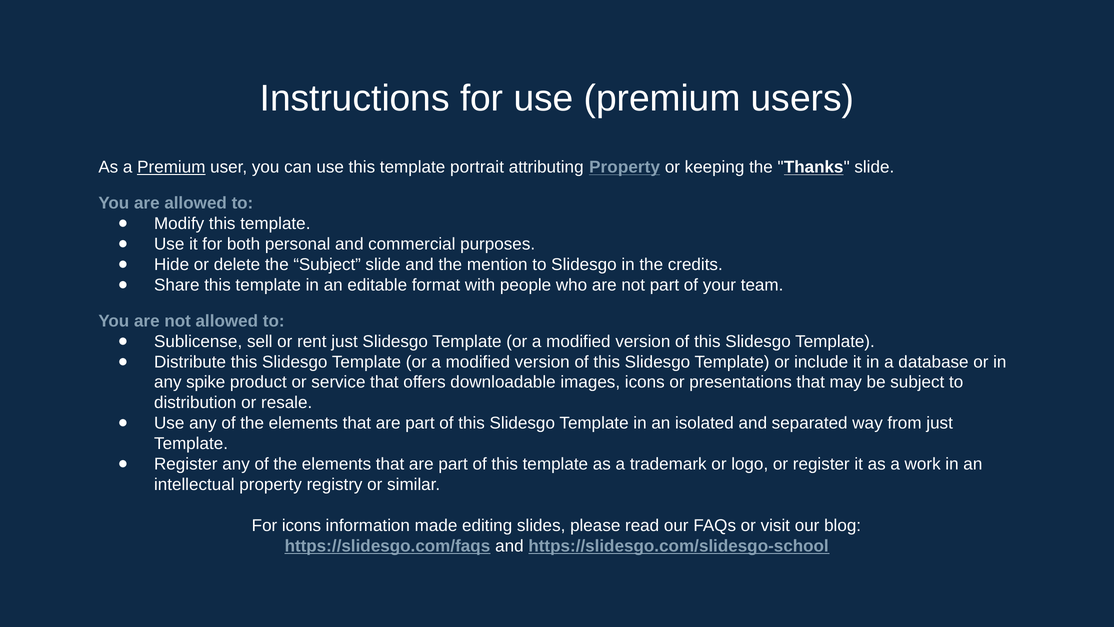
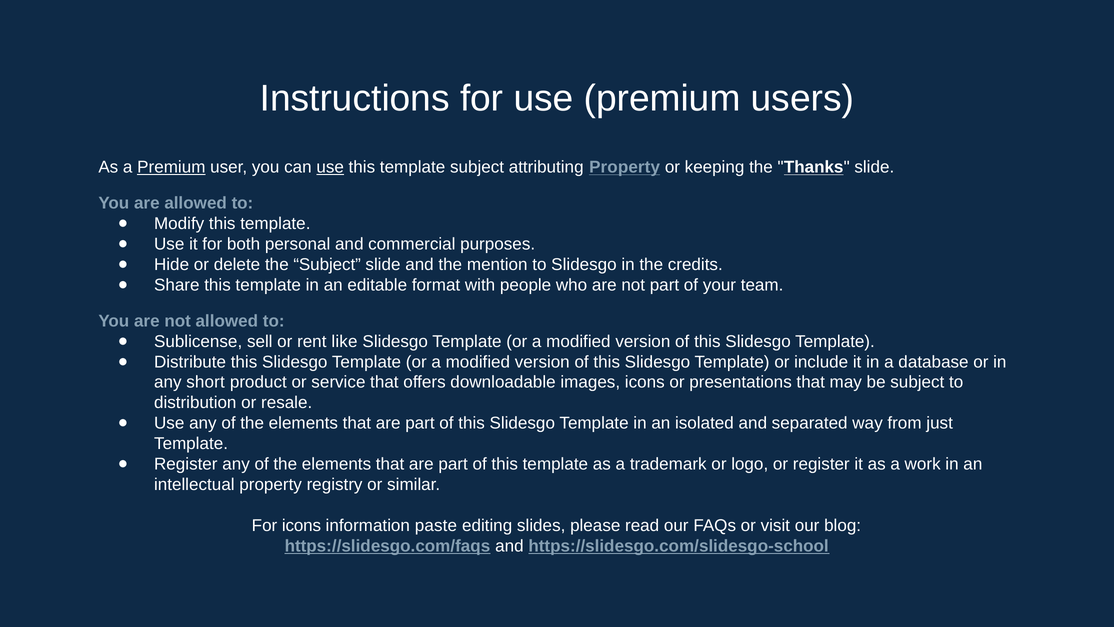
use at (330, 167) underline: none -> present
template portrait: portrait -> subject
rent just: just -> like
spike: spike -> short
made: made -> paste
